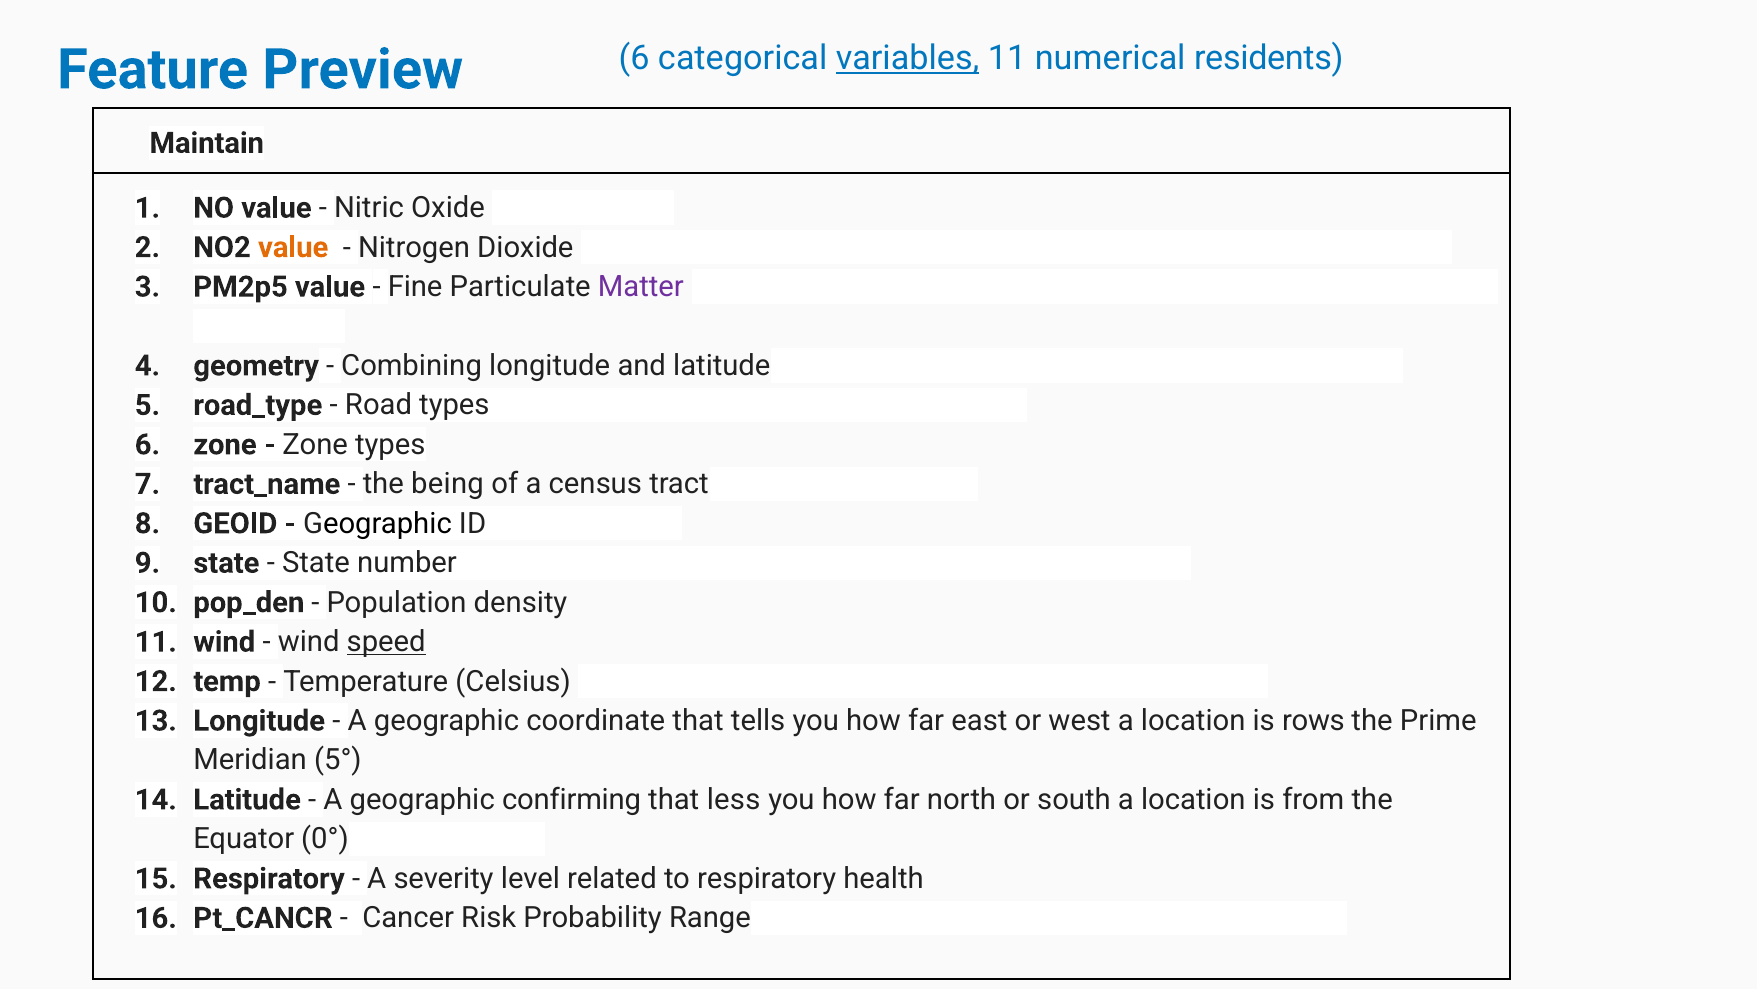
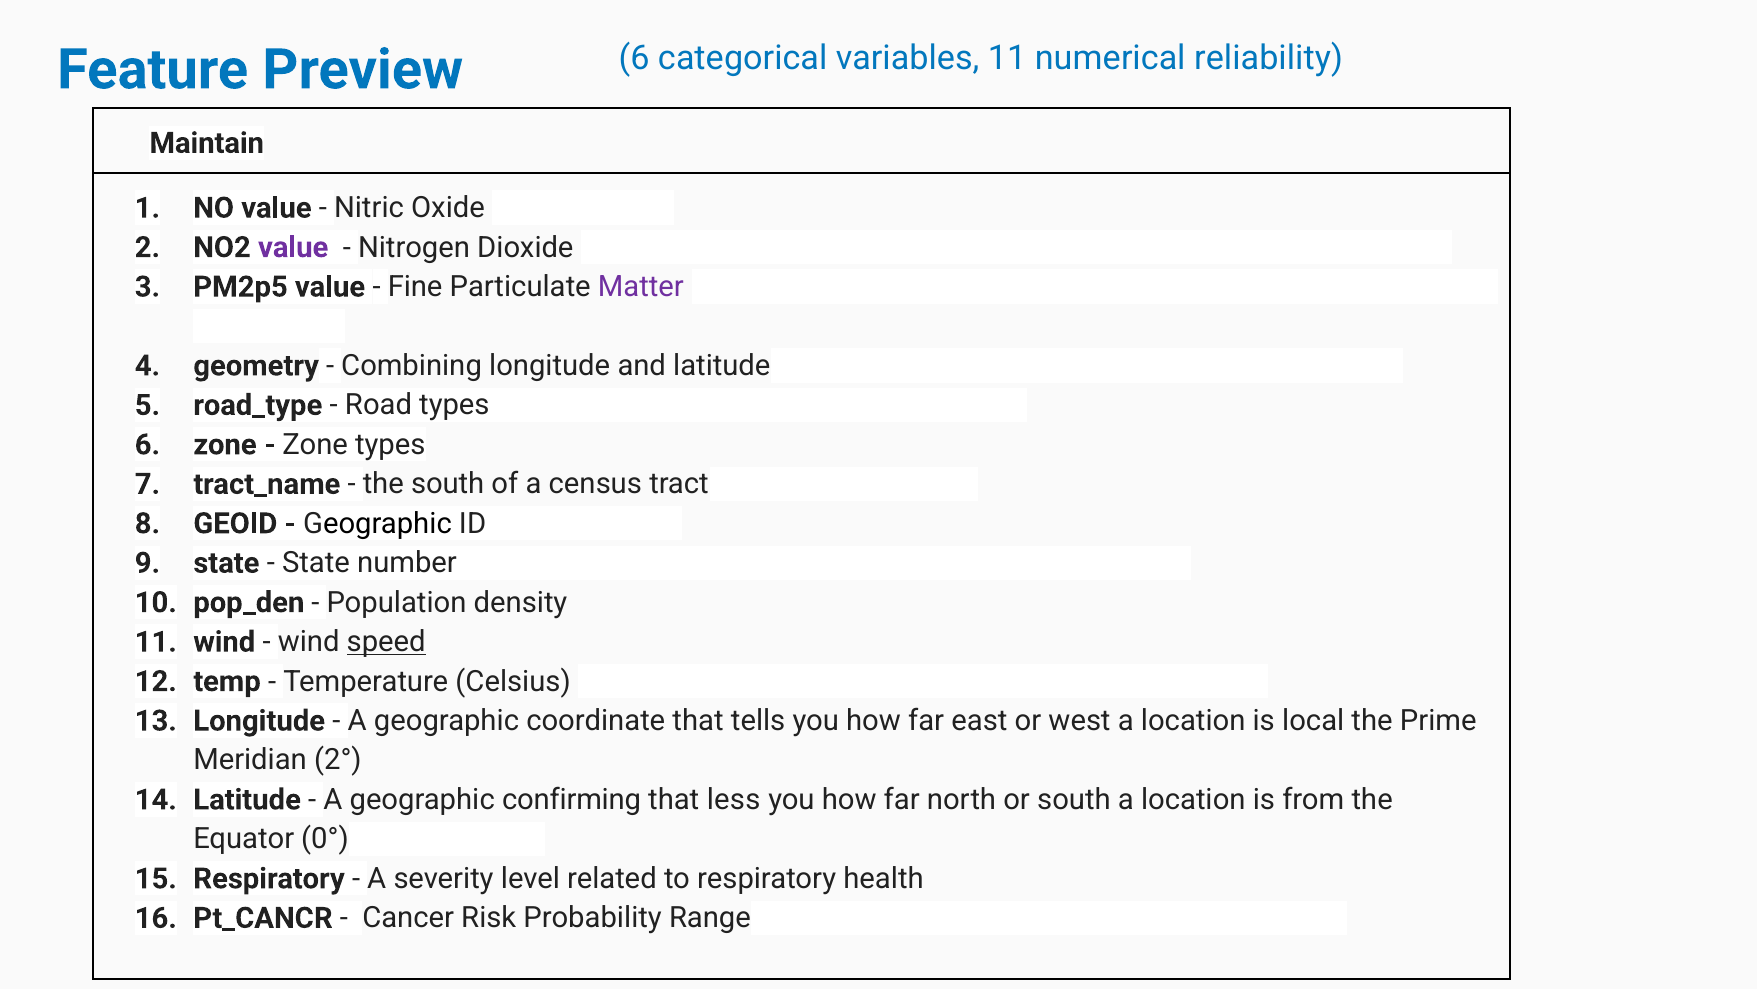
variables underline: present -> none
residents: residents -> reliability
value at (293, 247) colour: orange -> purple
the being: being -> south
rows: rows -> local
5°: 5° -> 2°
